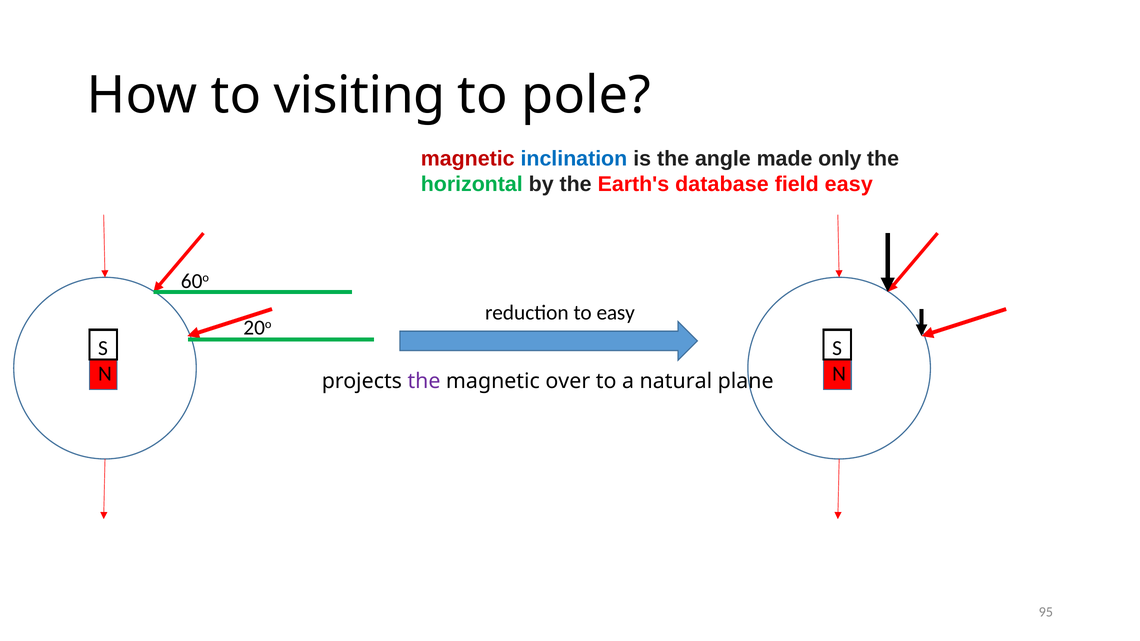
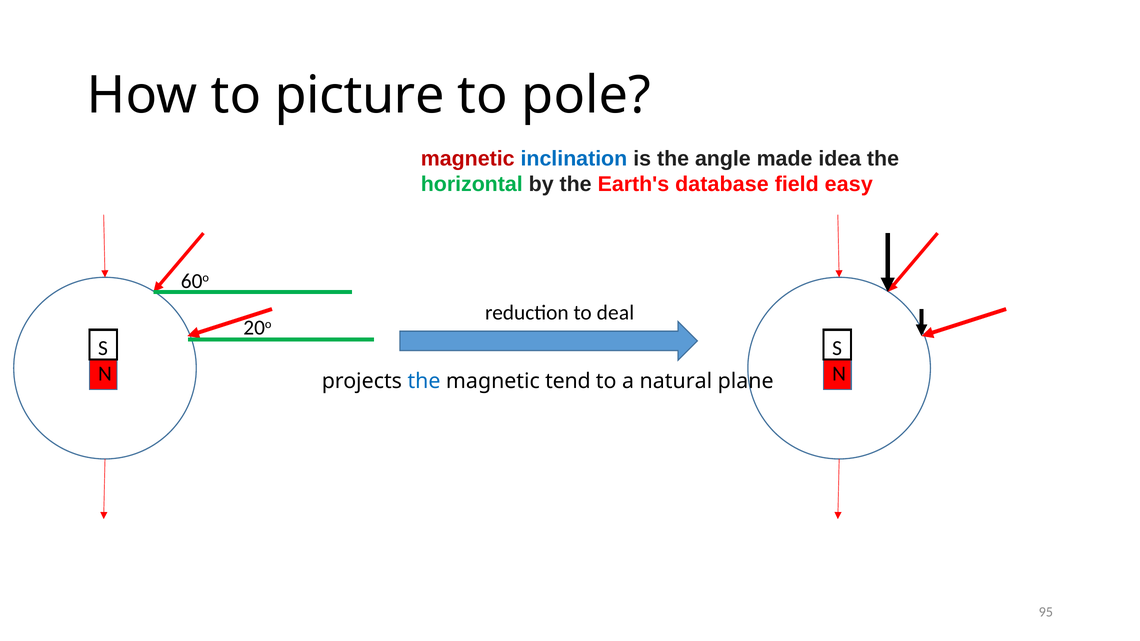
visiting: visiting -> picture
only: only -> idea
to easy: easy -> deal
the at (424, 381) colour: purple -> blue
over: over -> tend
